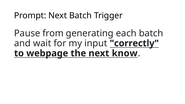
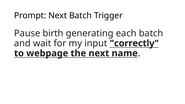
from: from -> birth
know: know -> name
